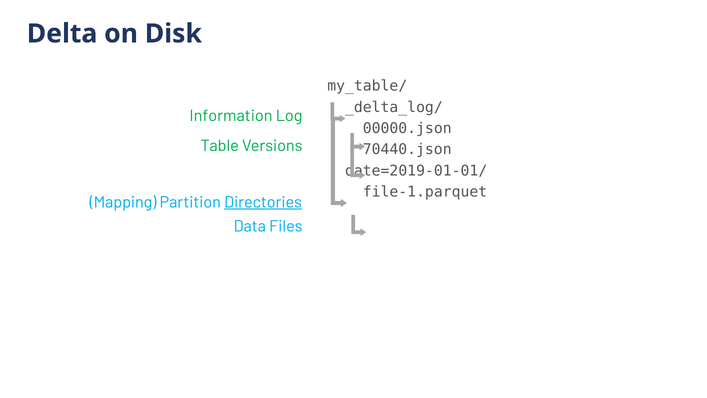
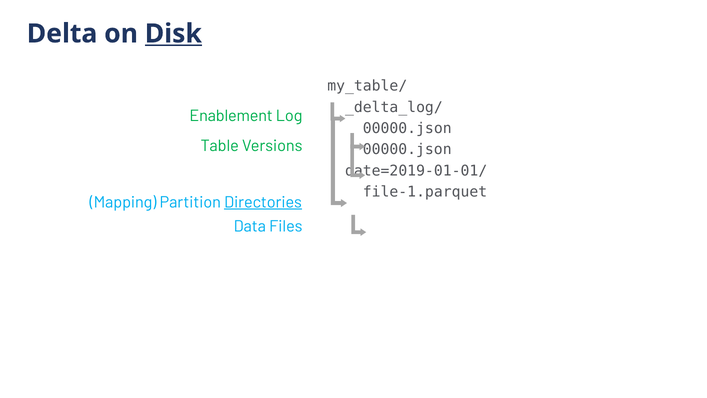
Disk underline: none -> present
Information: Information -> Enablement
70440.json at (407, 149): 70440.json -> 00000.json
